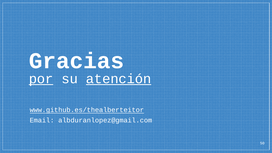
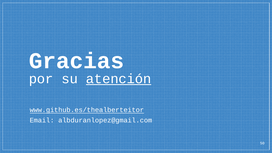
por underline: present -> none
